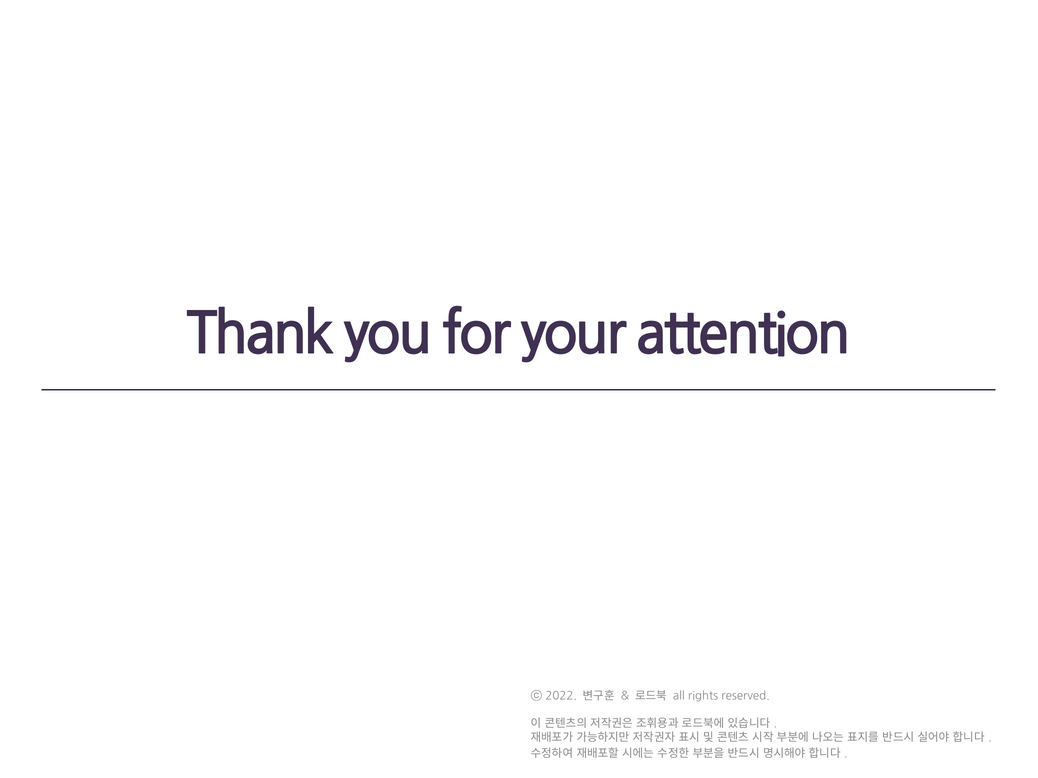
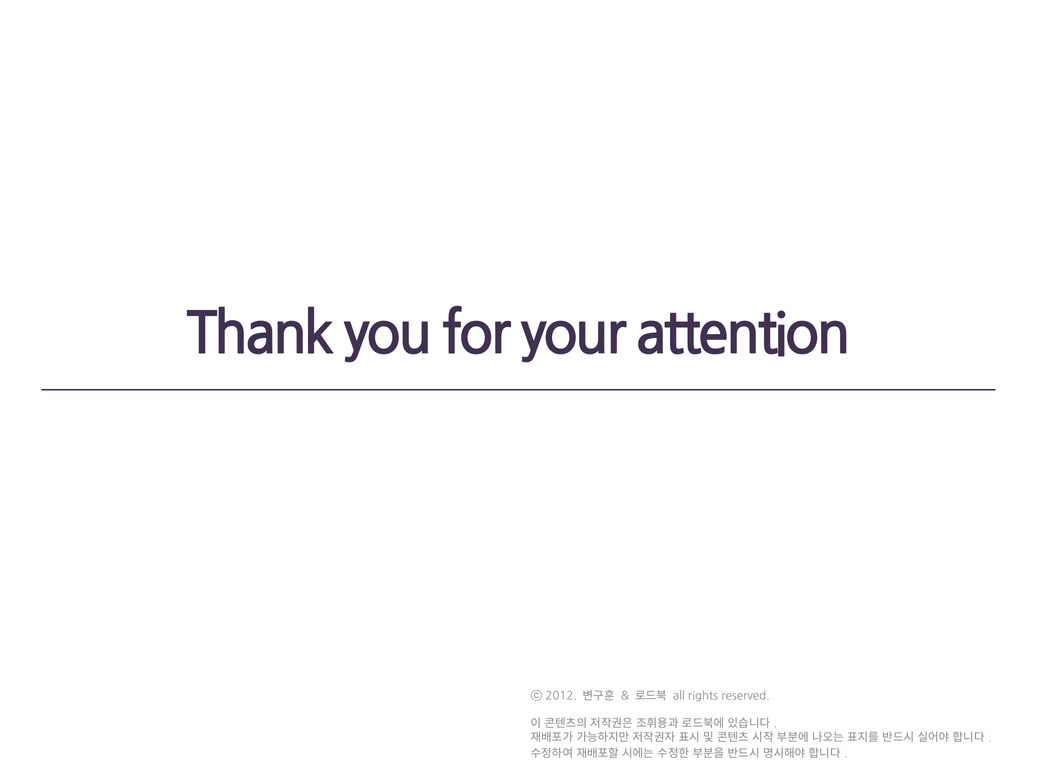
2022: 2022 -> 2012
